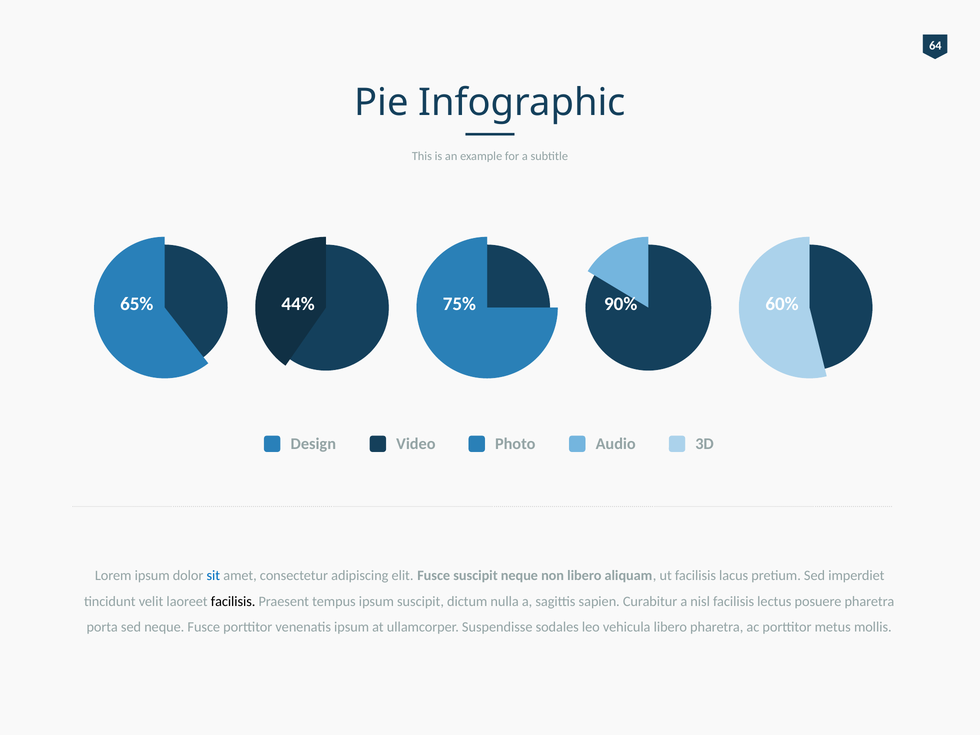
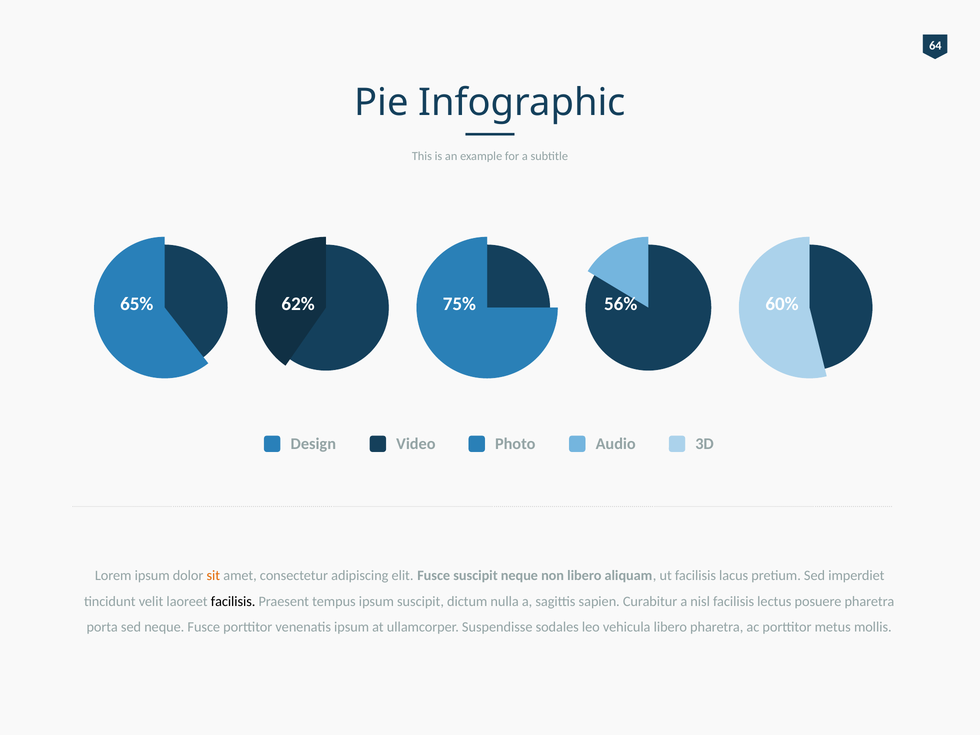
44%: 44% -> 62%
90%: 90% -> 56%
sit colour: blue -> orange
